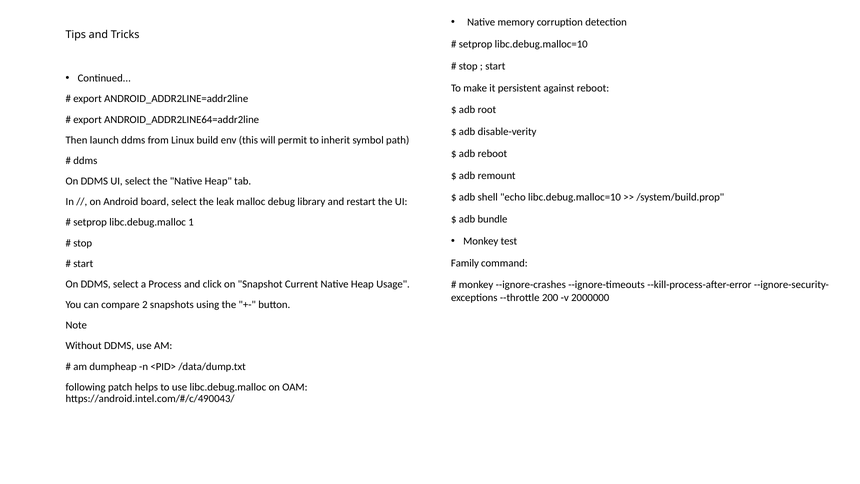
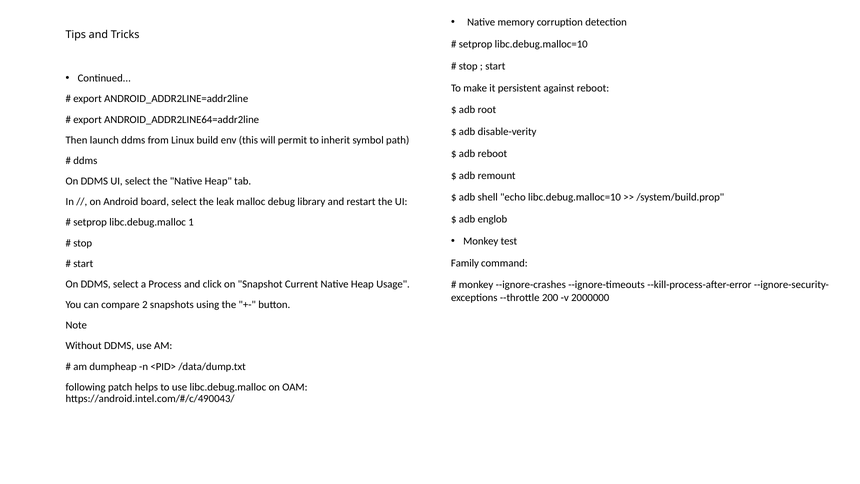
bundle: bundle -> englob
